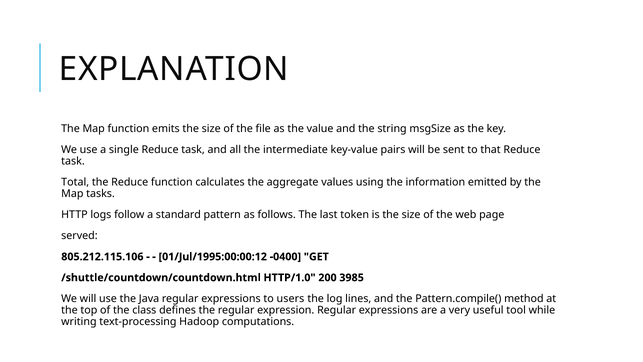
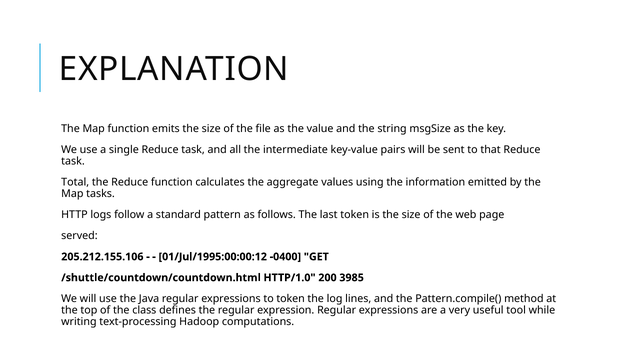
805.212.115.106: 805.212.115.106 -> 205.212.155.106
to users: users -> token
